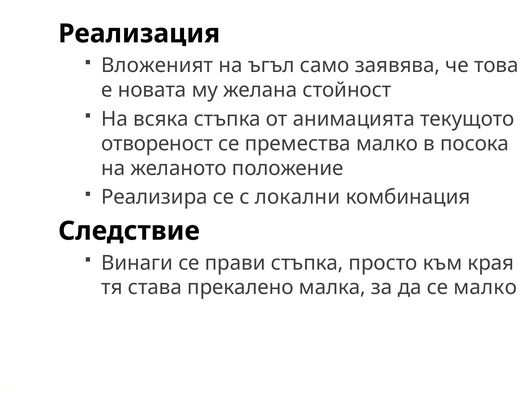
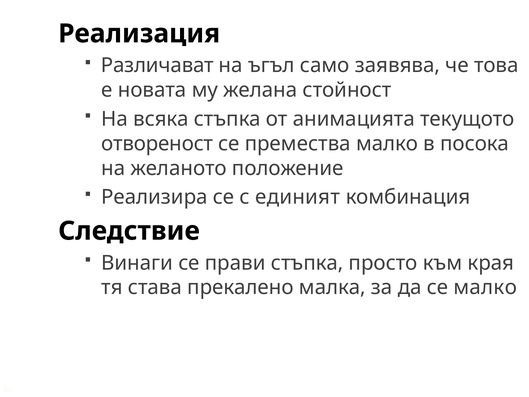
Вложеният: Вложеният -> Различават
локални: локални -> единият
